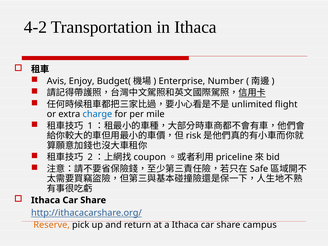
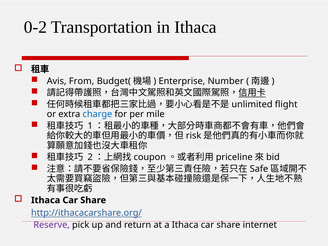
4-2: 4-2 -> 0-2
Enjoy: Enjoy -> From
Reserve colour: orange -> purple
campus: campus -> internet
